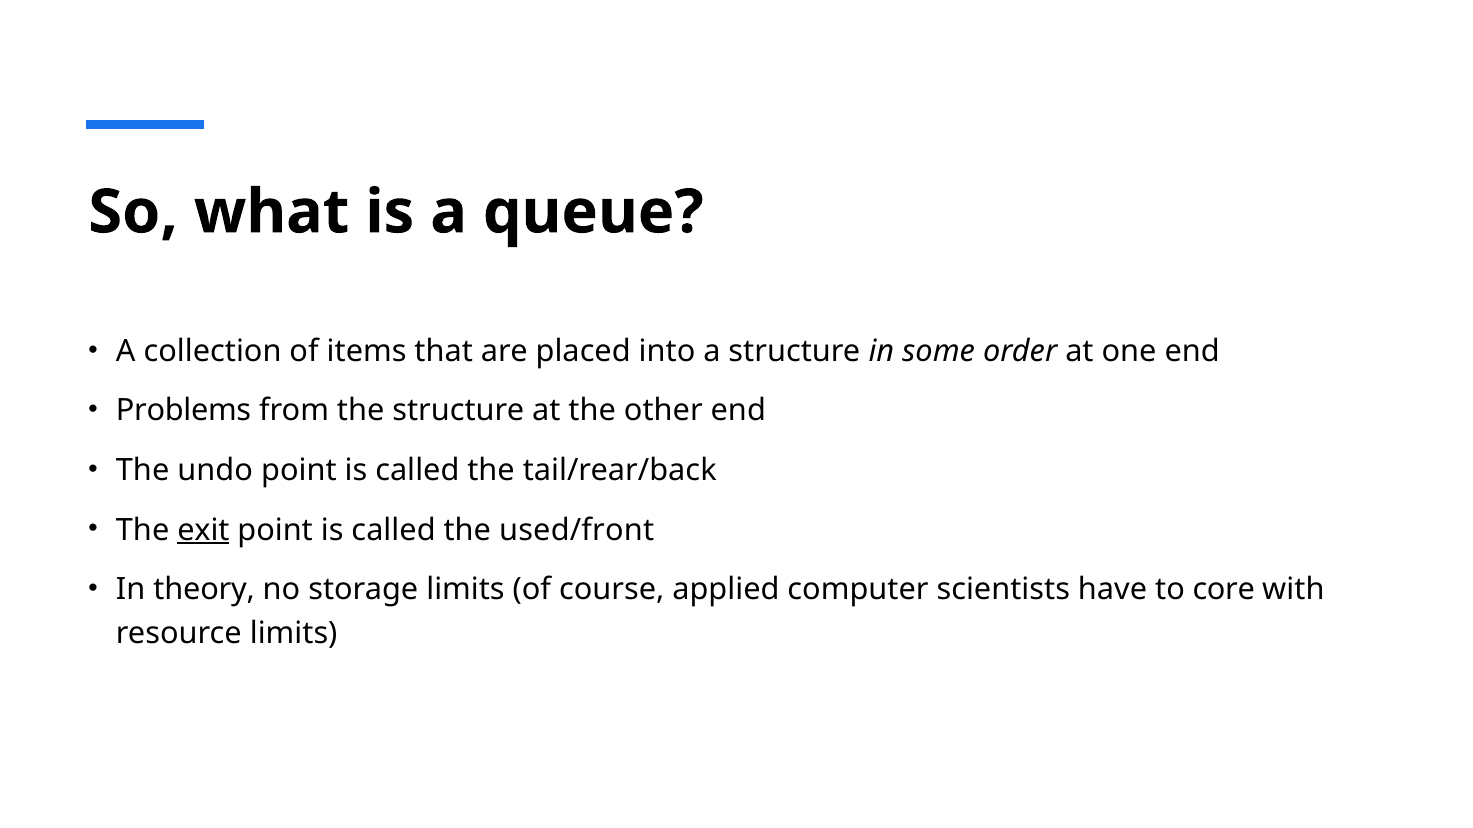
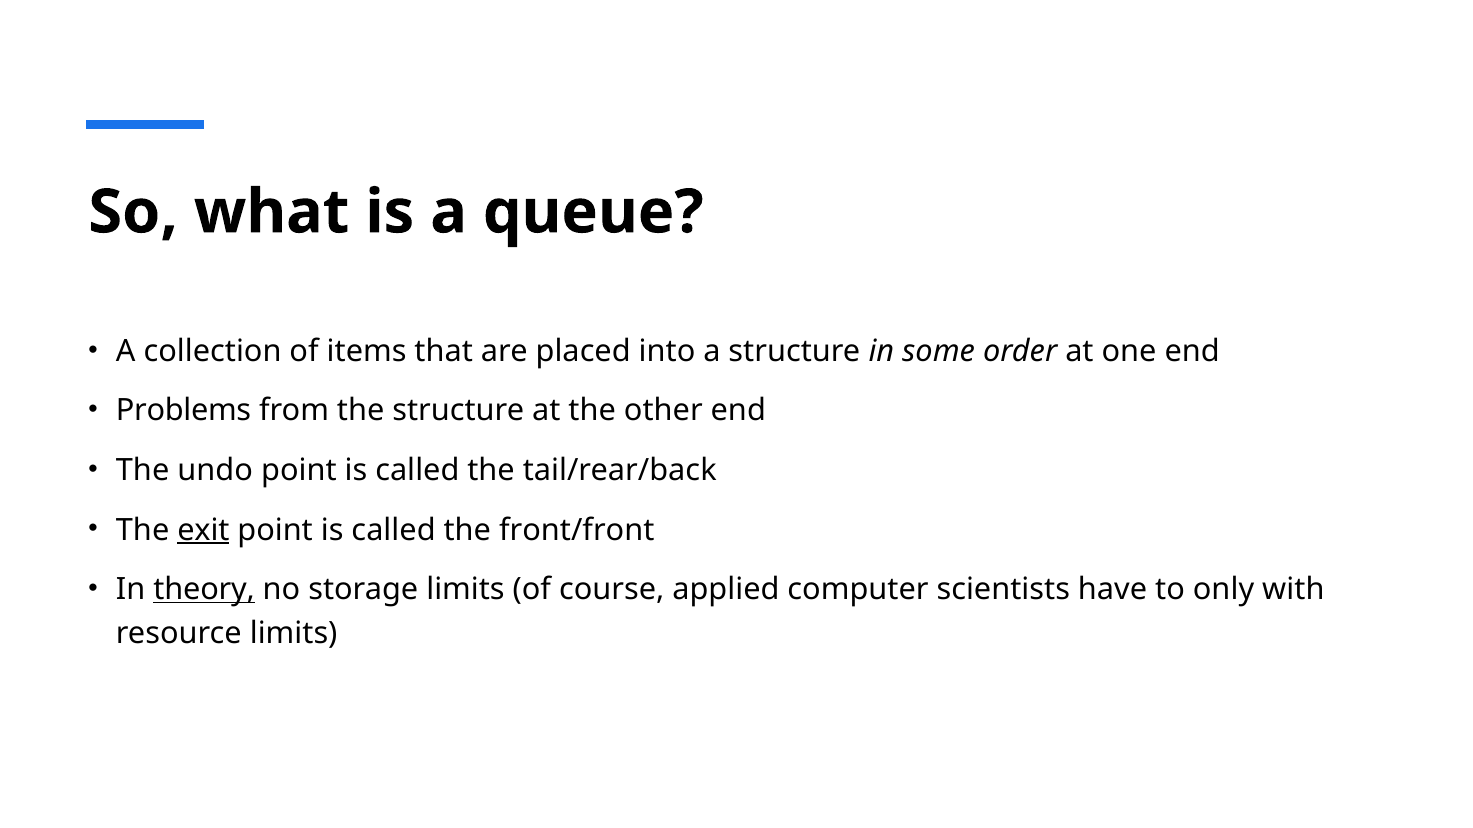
used/front: used/front -> front/front
theory underline: none -> present
core: core -> only
